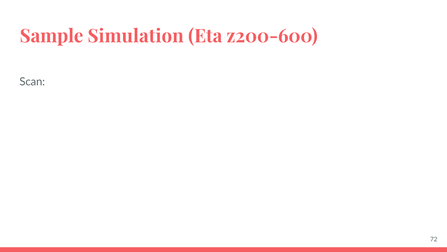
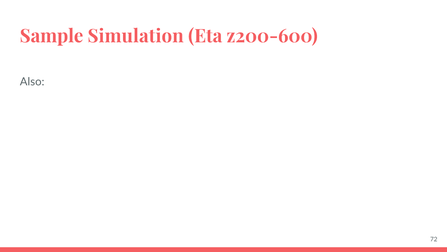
Scan: Scan -> Also
